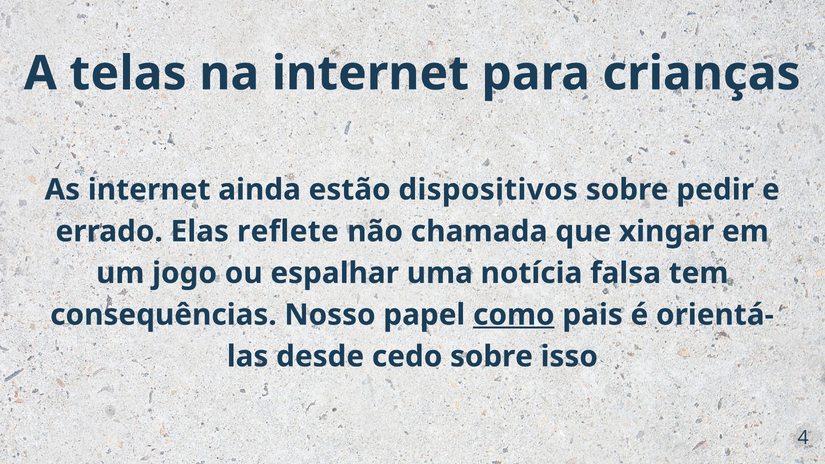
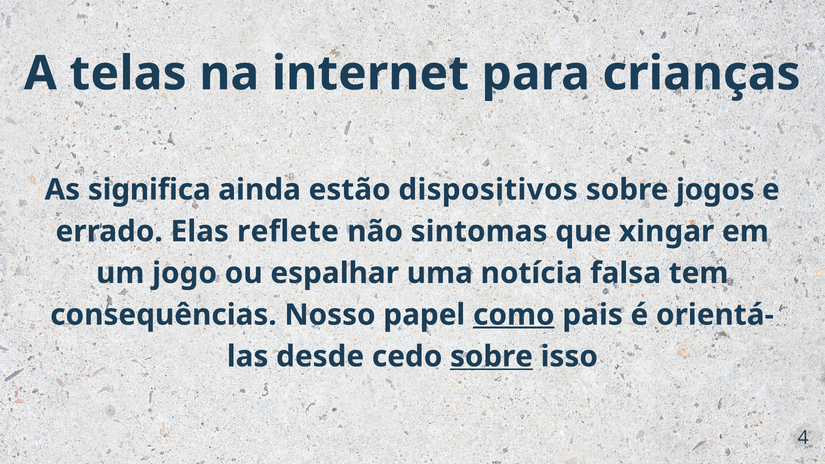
As internet: internet -> significa
pedir: pedir -> jogos
chamada: chamada -> sintomas
sobre at (492, 357) underline: none -> present
